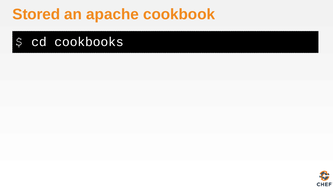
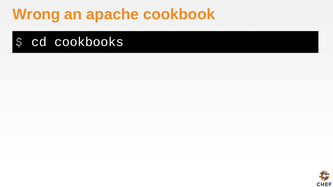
Stored: Stored -> Wrong
